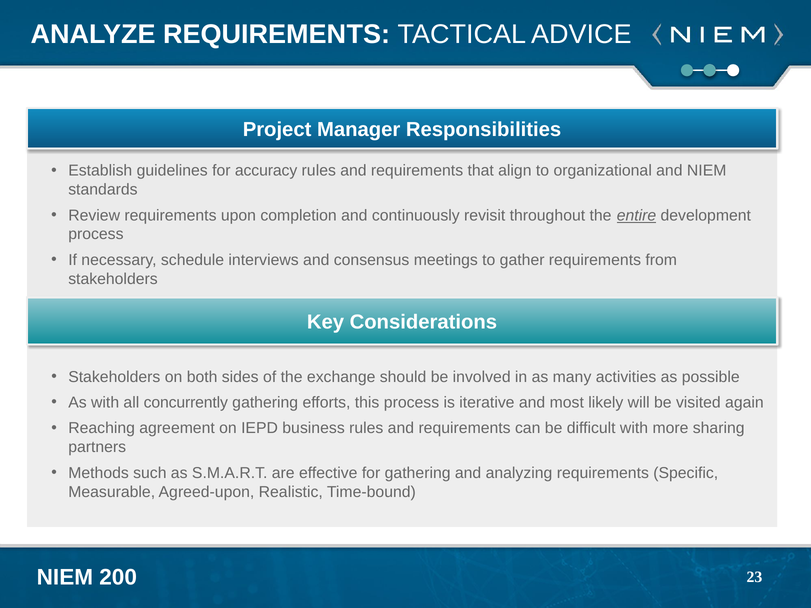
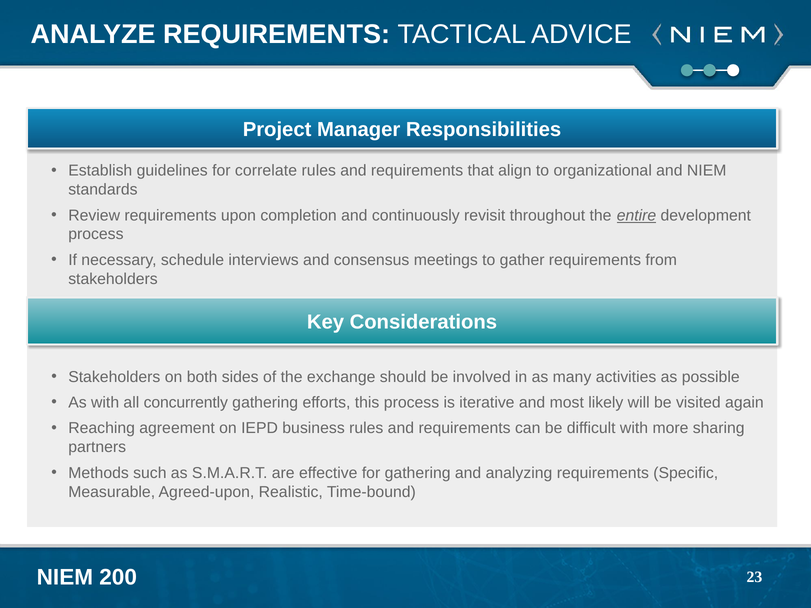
accuracy: accuracy -> correlate
